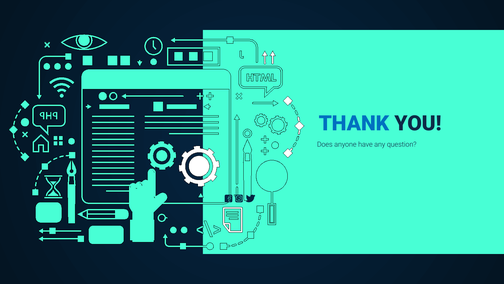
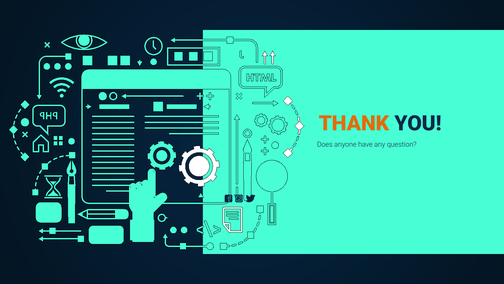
THANK colour: blue -> orange
